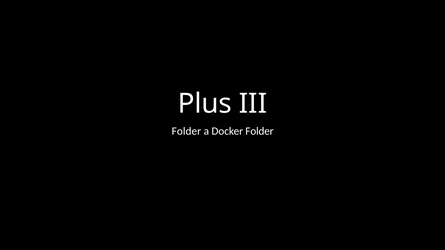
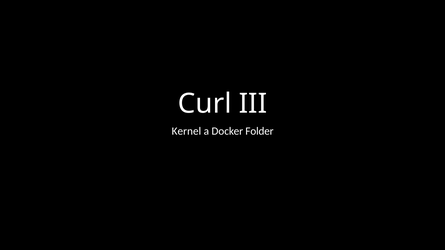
Plus: Plus -> Curl
Folder at (186, 131): Folder -> Kernel
